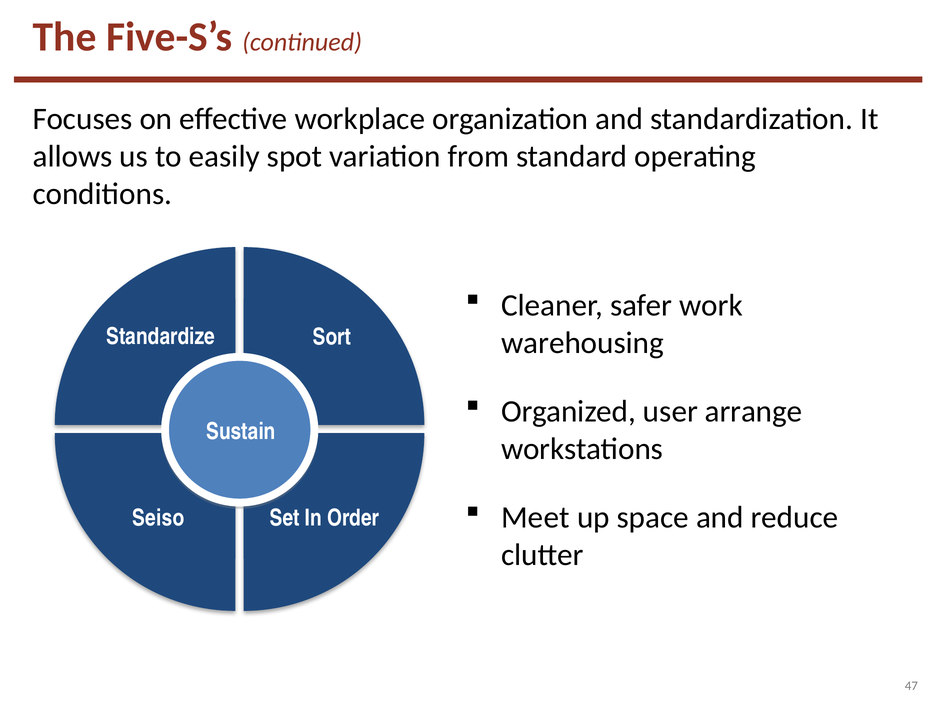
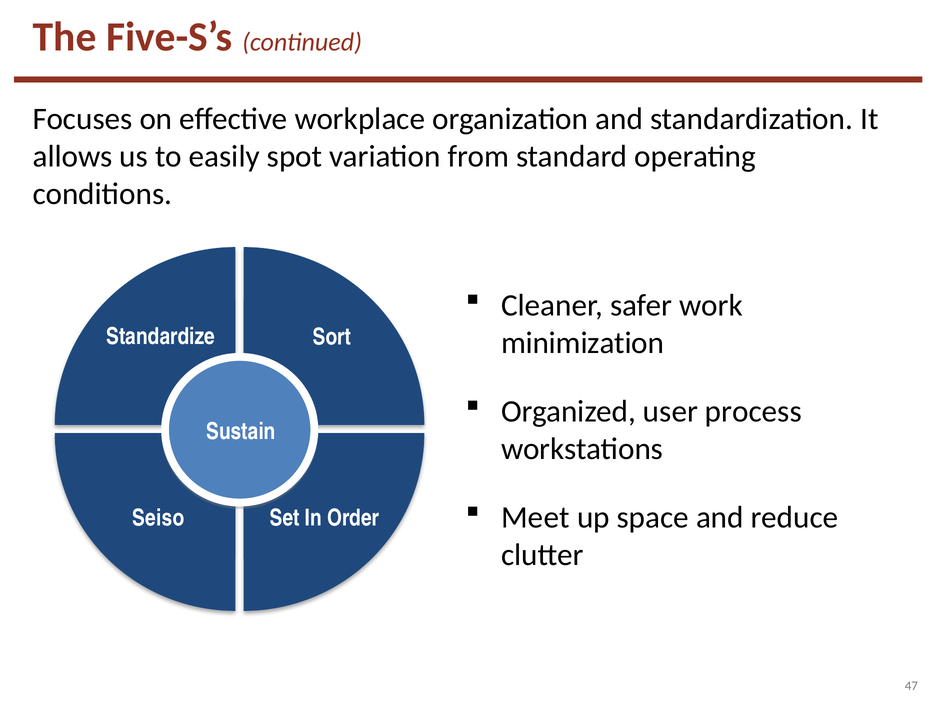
warehousing: warehousing -> minimization
arrange: arrange -> process
